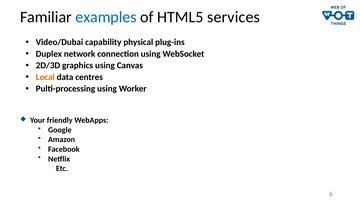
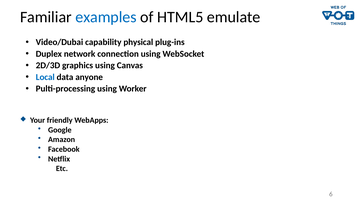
services: services -> emulate
Local colour: orange -> blue
centres: centres -> anyone
